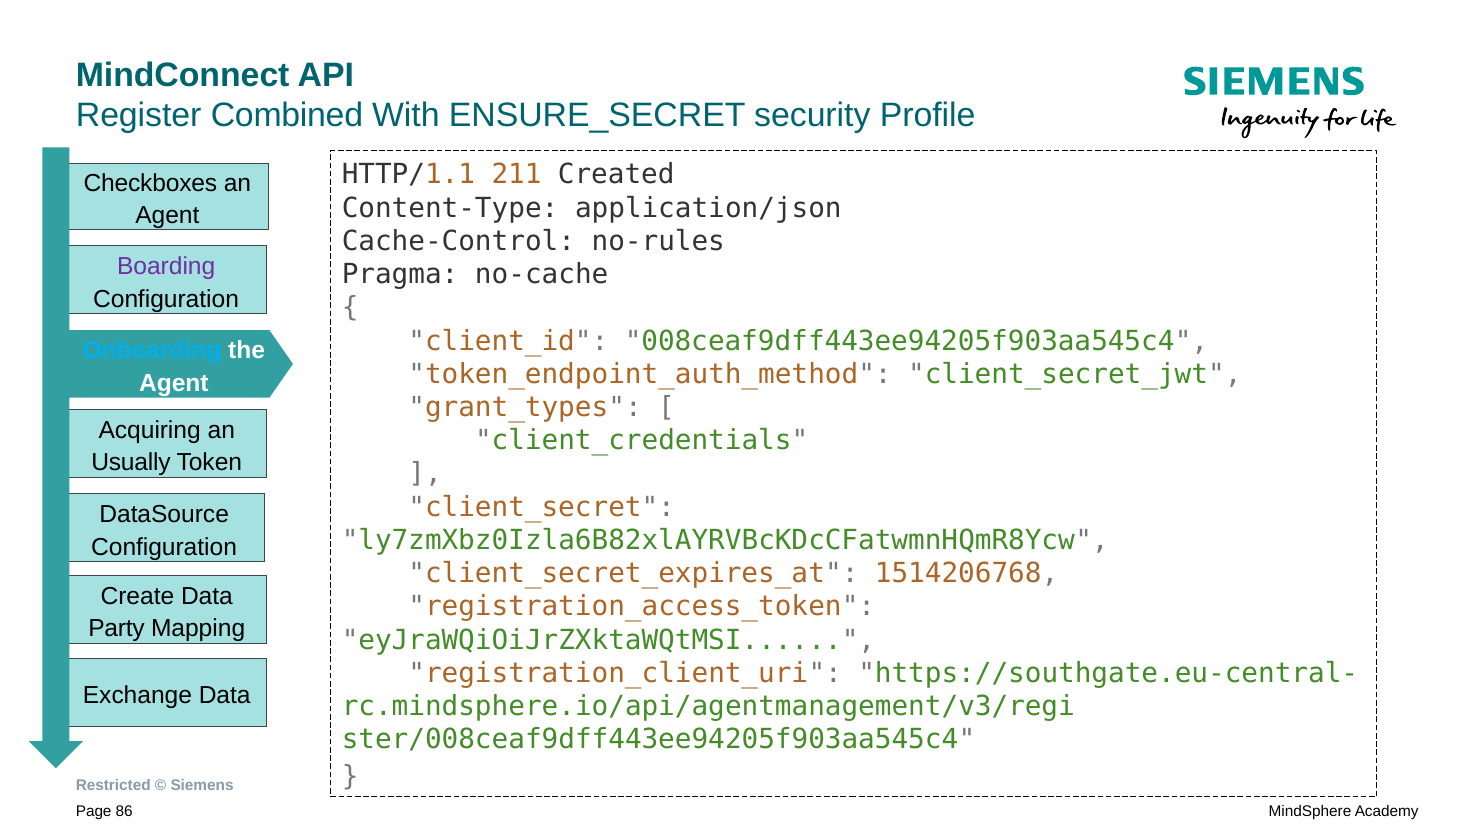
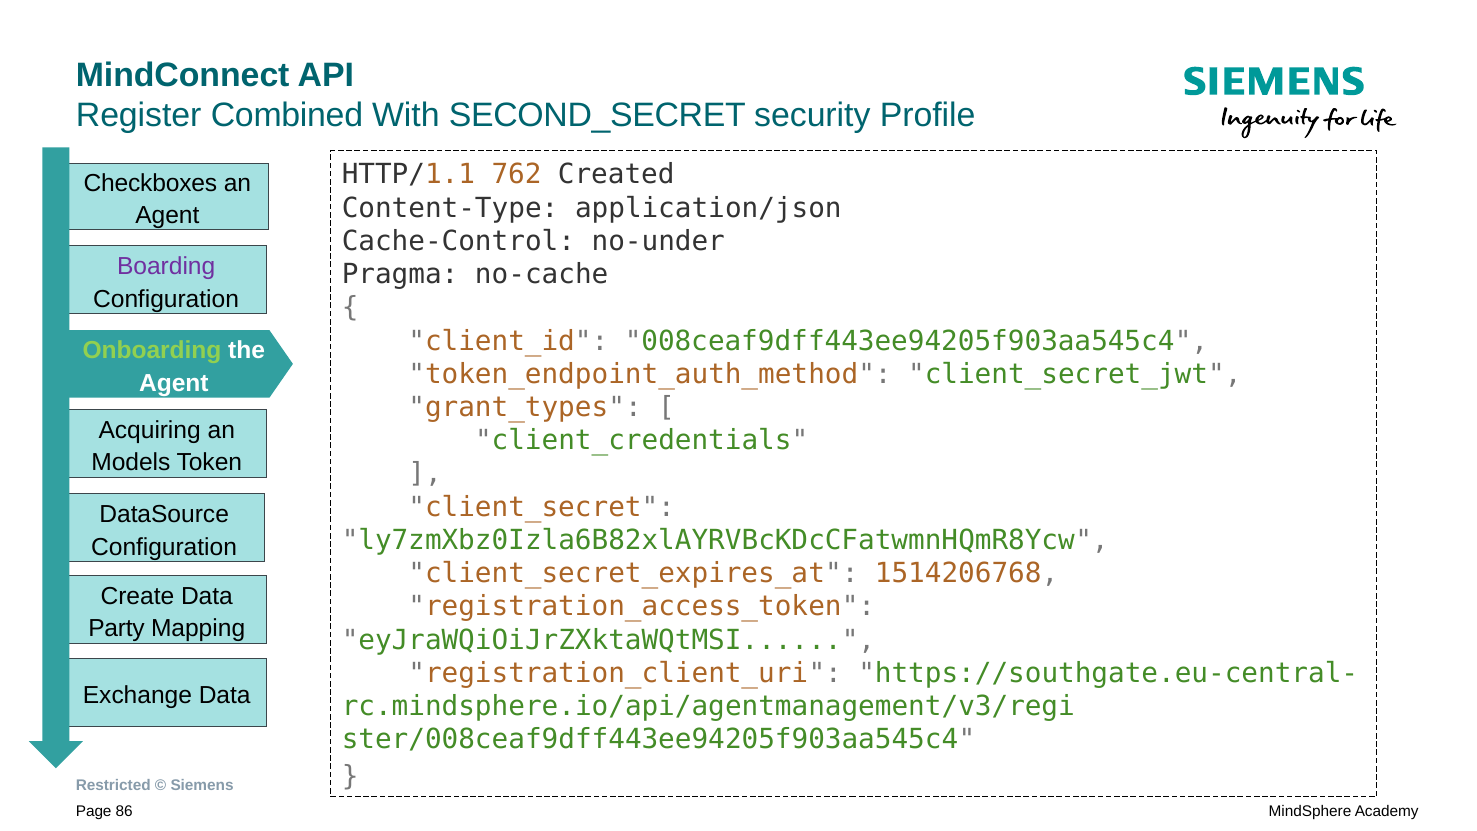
ENSURE_SECRET: ENSURE_SECRET -> SECOND_SECRET
211: 211 -> 762
no-rules: no-rules -> no-under
Onboarding colour: light blue -> light green
Usually: Usually -> Models
